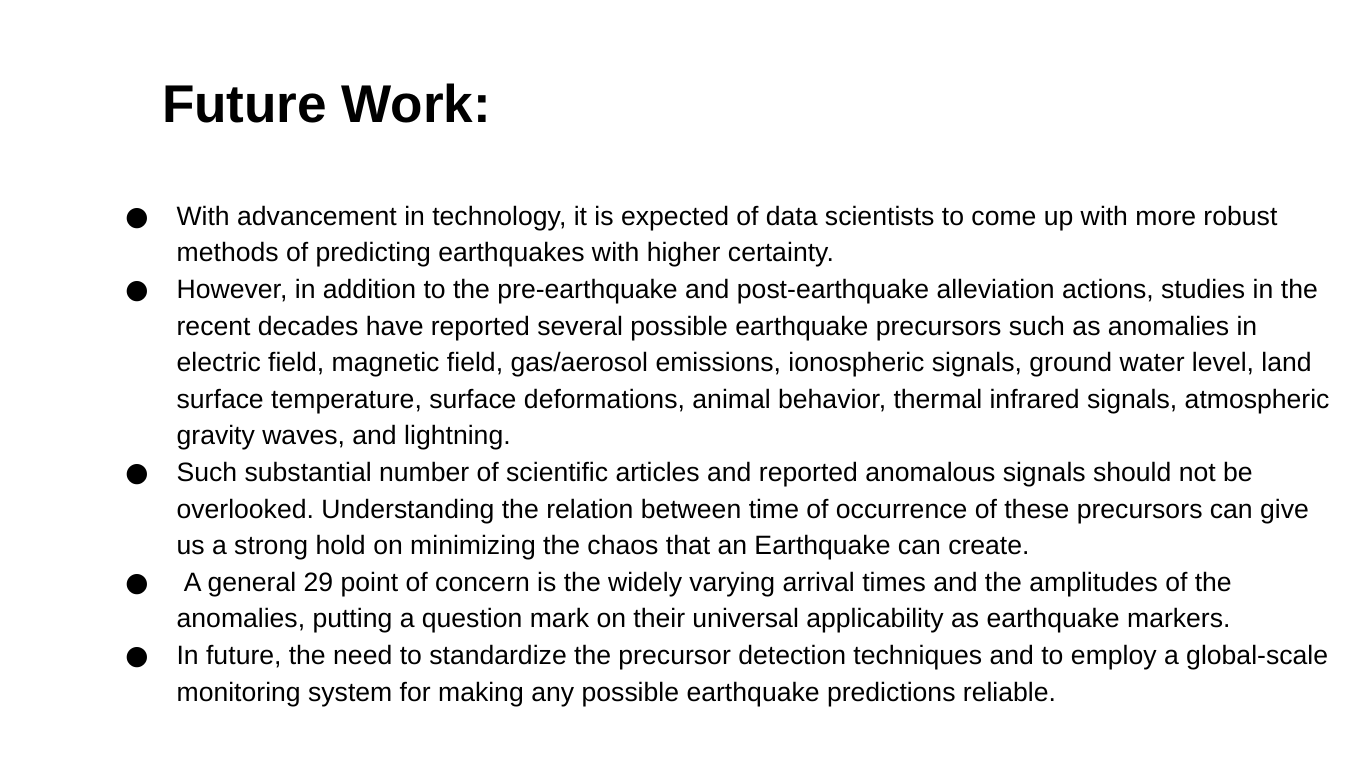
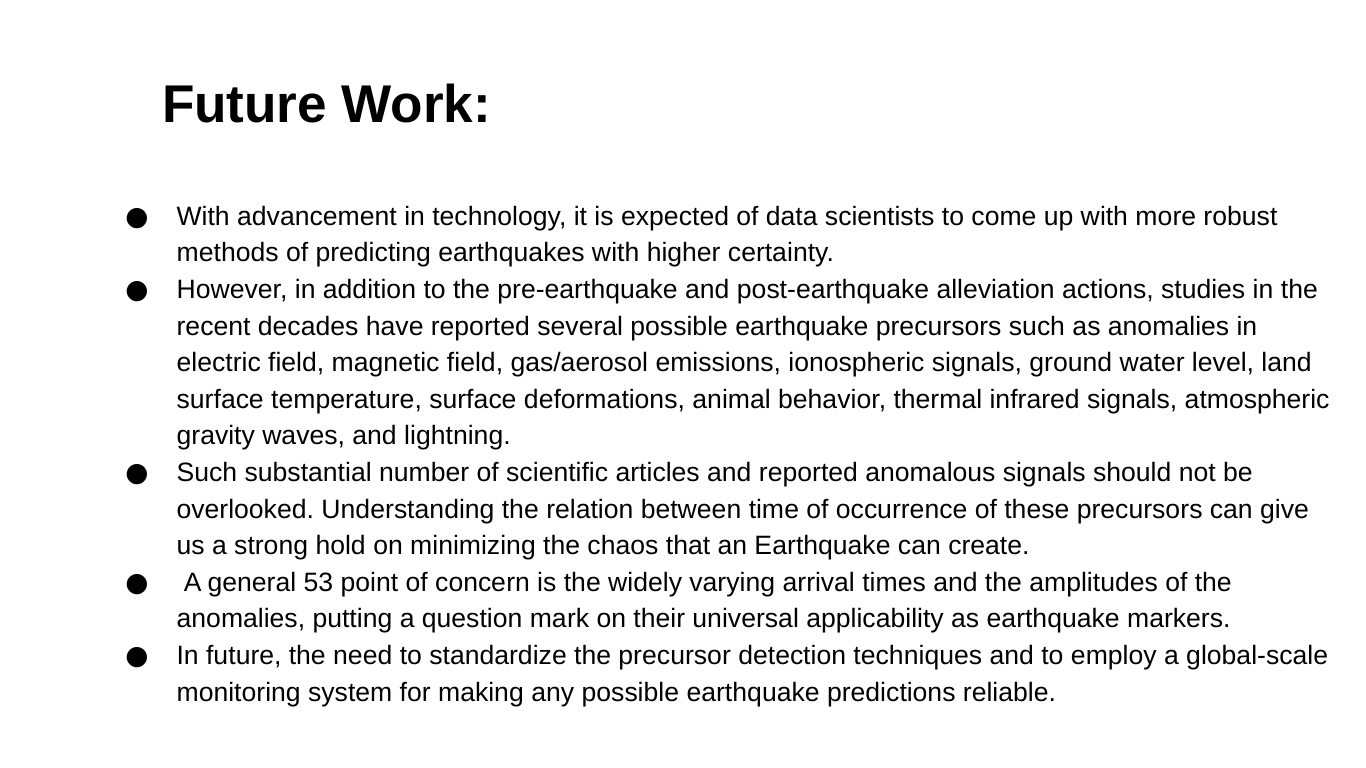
29: 29 -> 53
